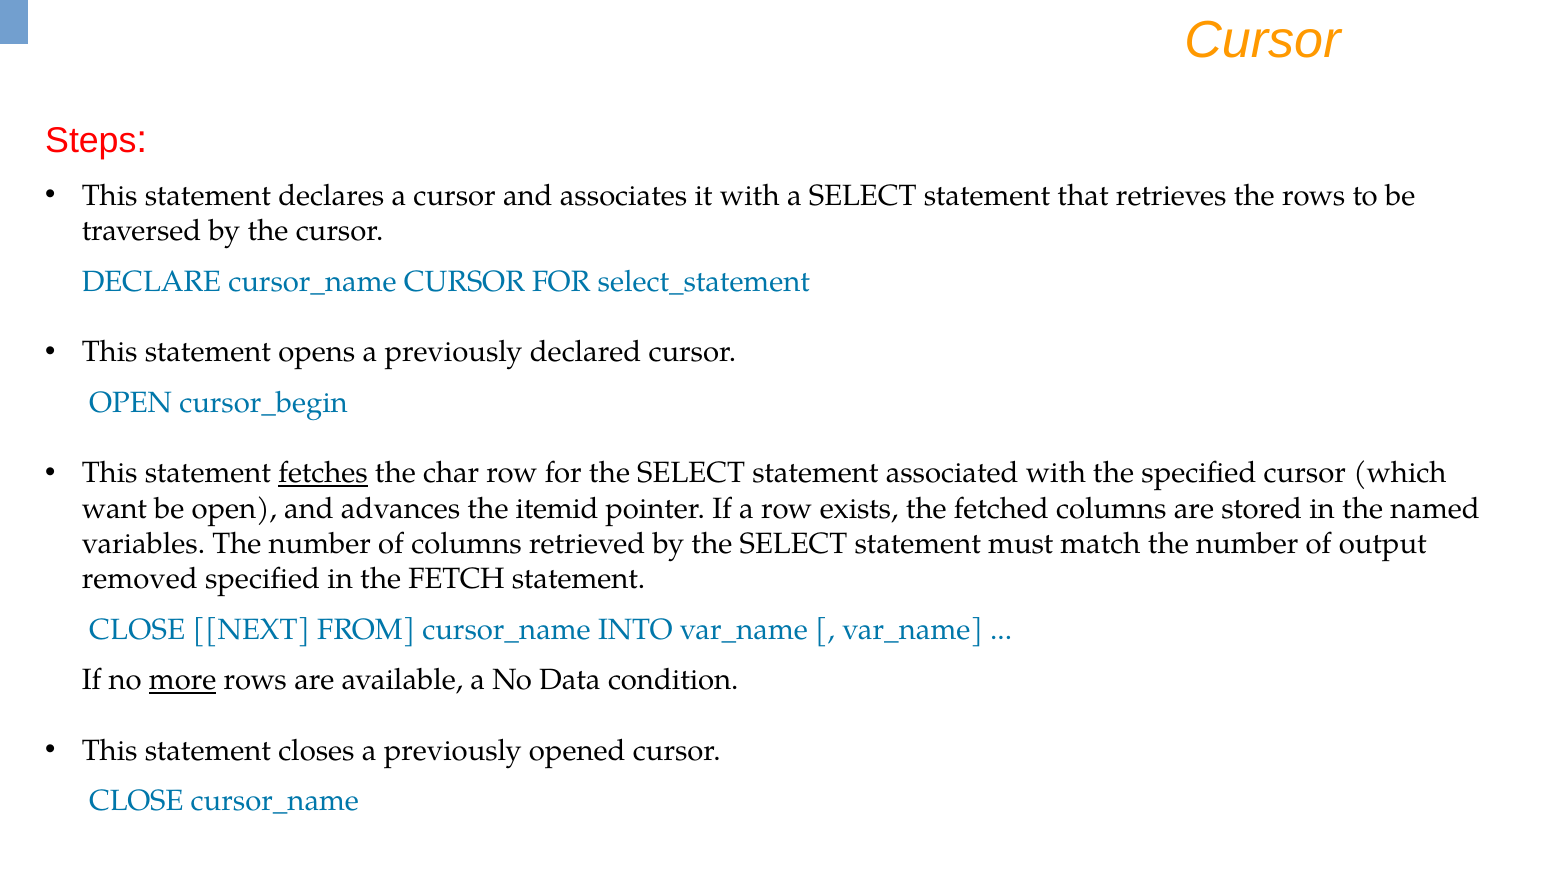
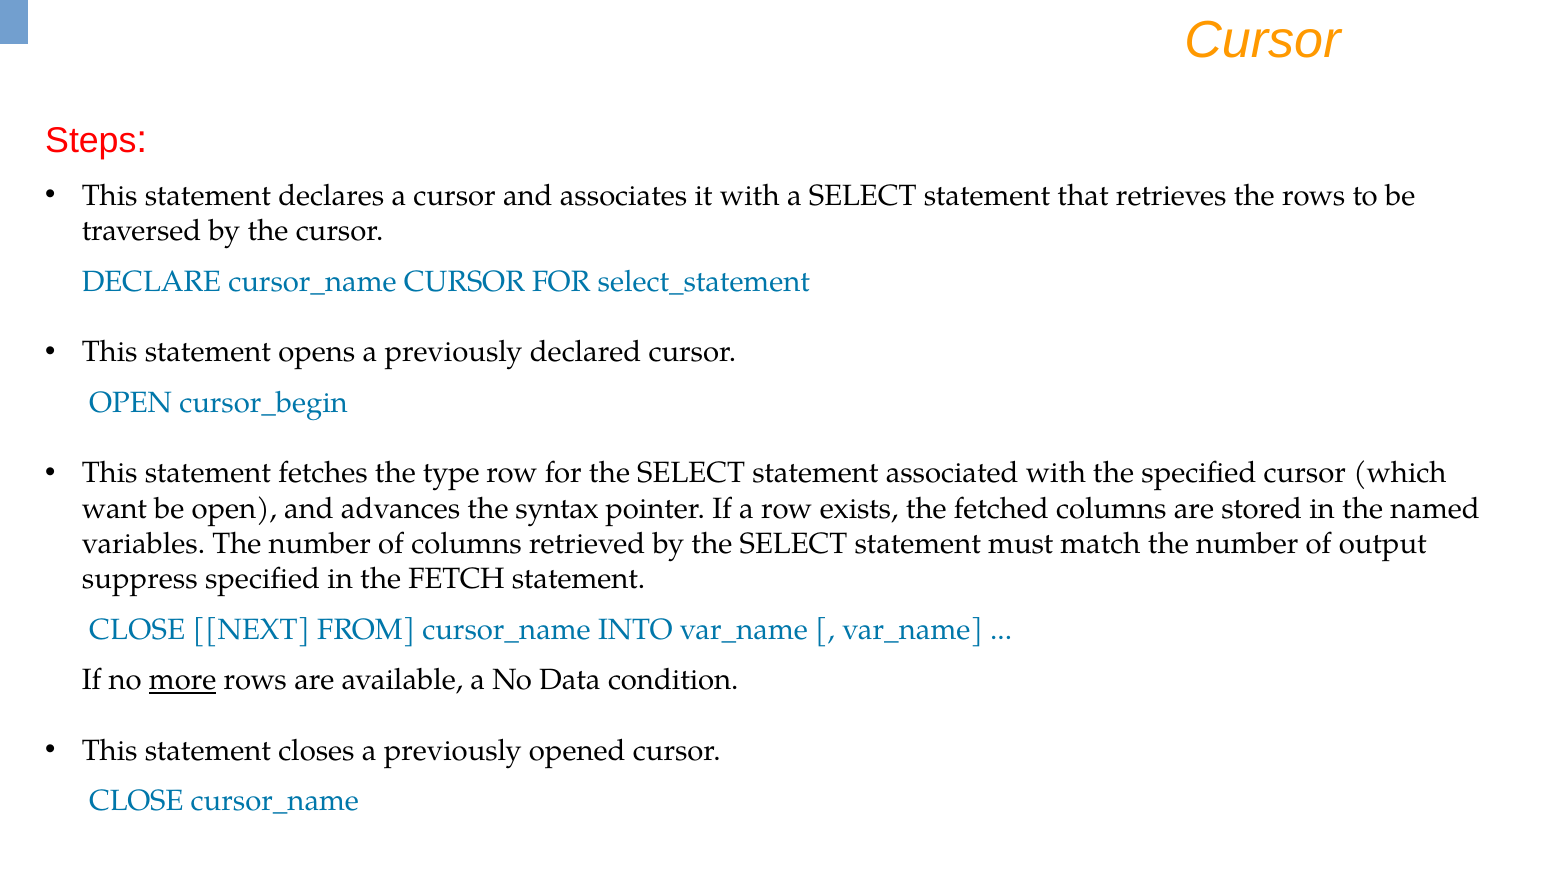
fetches underline: present -> none
char: char -> type
itemid: itemid -> syntax
removed: removed -> suppress
